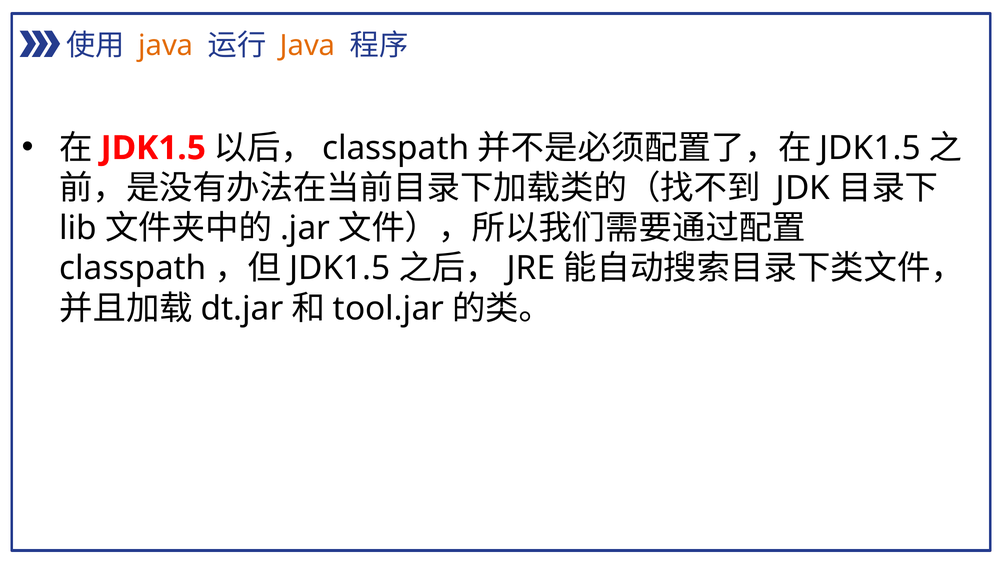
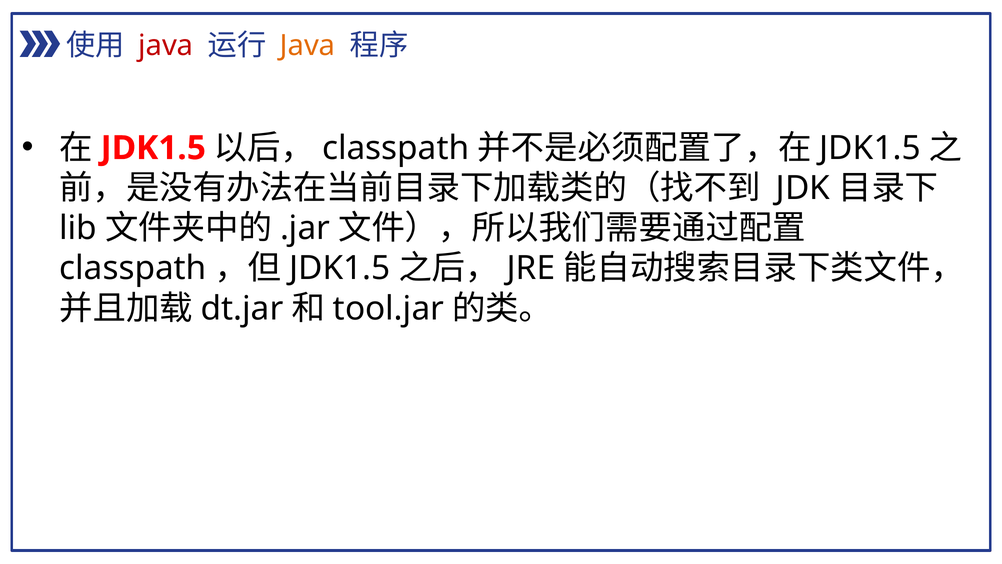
java at (166, 46) colour: orange -> red
